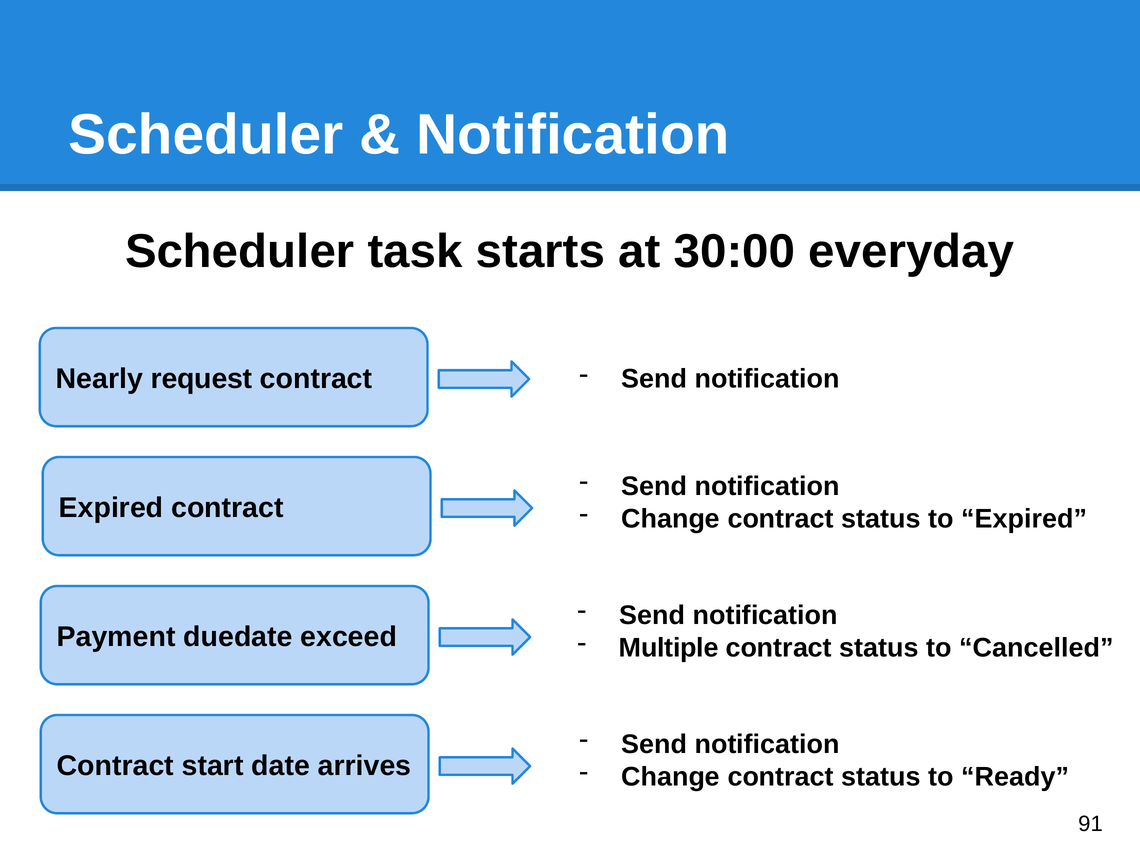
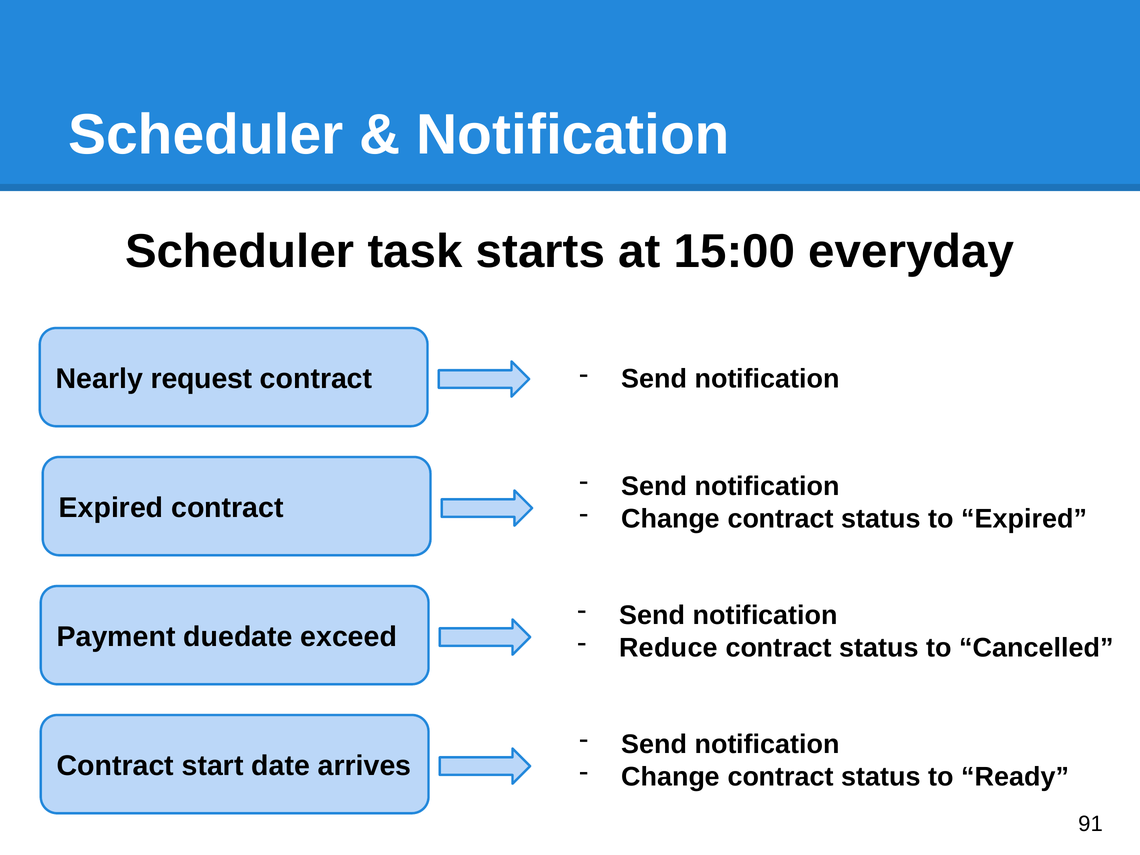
30:00: 30:00 -> 15:00
Multiple: Multiple -> Reduce
